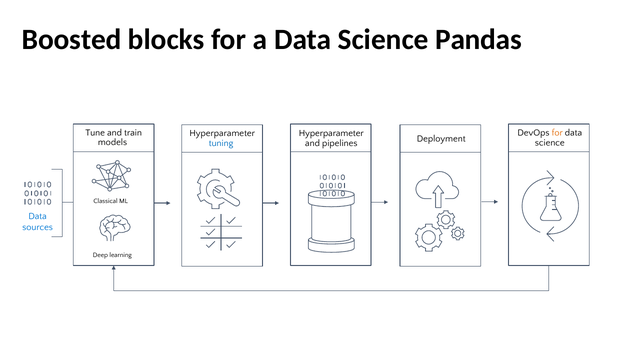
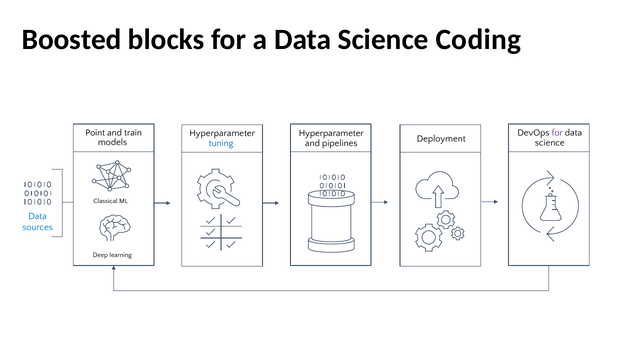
Pandas: Pandas -> Coding
Tune: Tune -> Point
for at (557, 133) colour: orange -> purple
